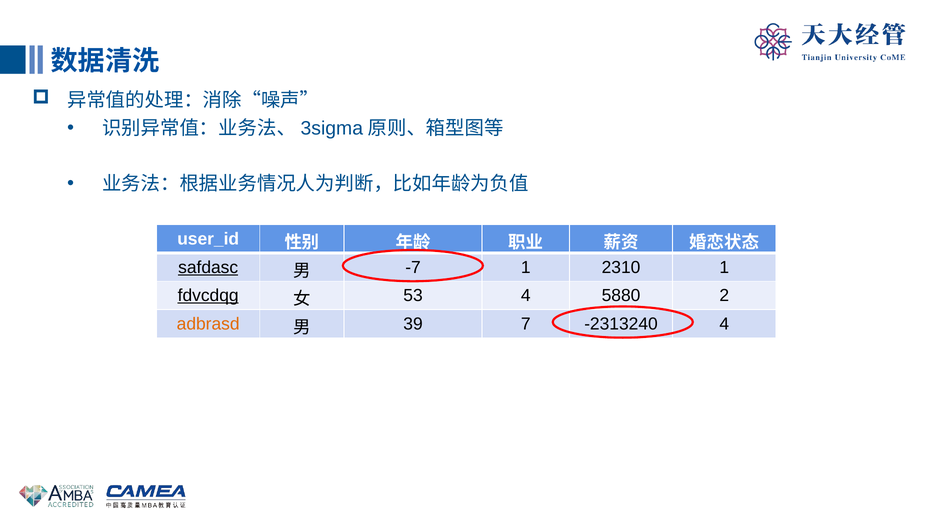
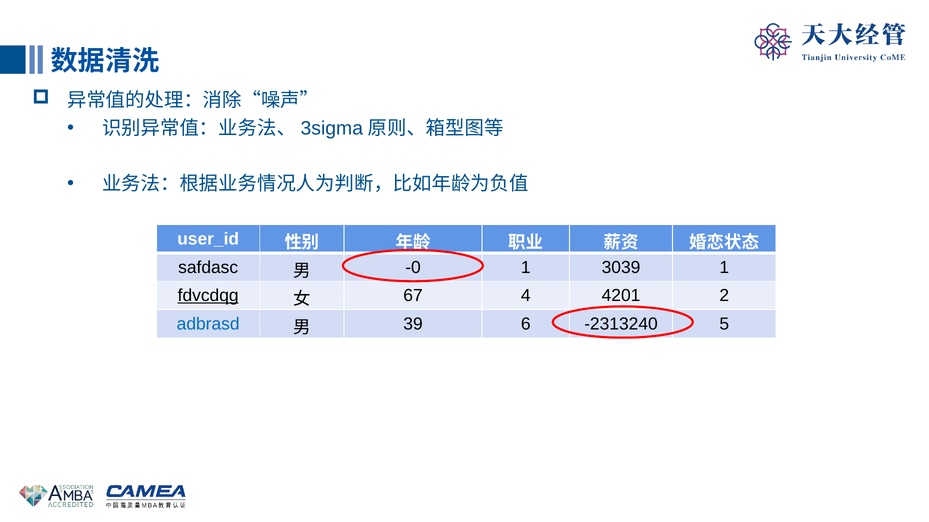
safdasc underline: present -> none
-7: -7 -> -0
2310: 2310 -> 3039
53: 53 -> 67
5880: 5880 -> 4201
adbrasd colour: orange -> blue
7: 7 -> 6
-2313240 4: 4 -> 5
